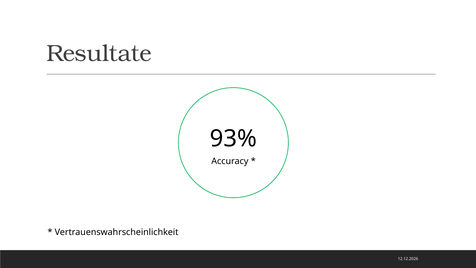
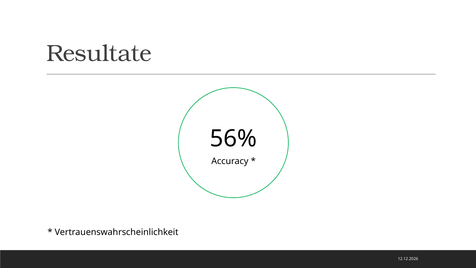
93%: 93% -> 56%
